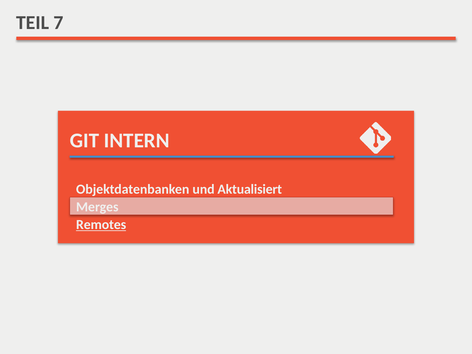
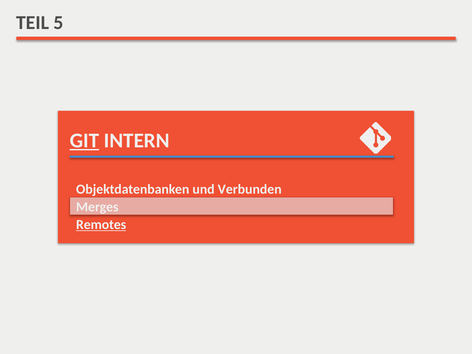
7: 7 -> 5
GIT underline: none -> present
Aktualisiert: Aktualisiert -> Verbunden
